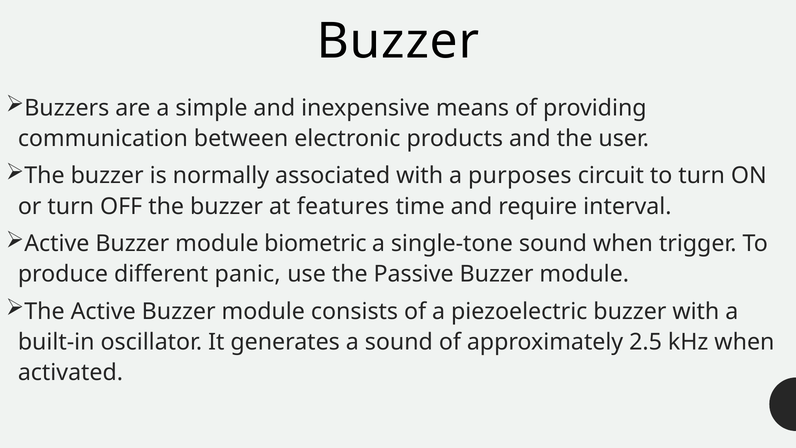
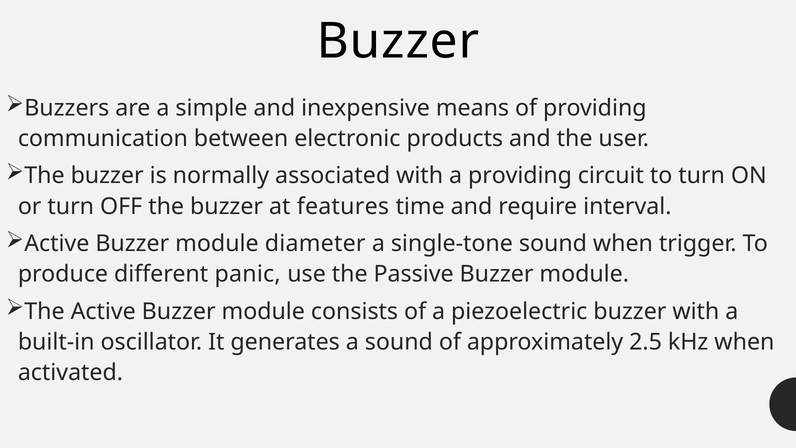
a purposes: purposes -> providing
biometric: biometric -> diameter
